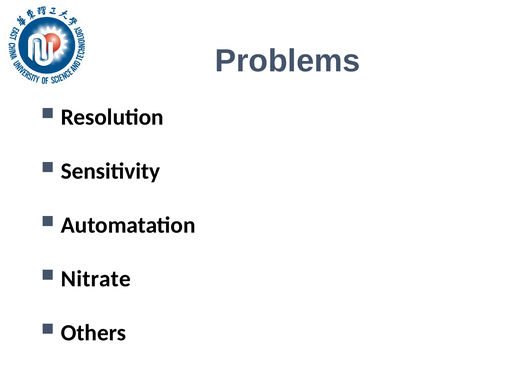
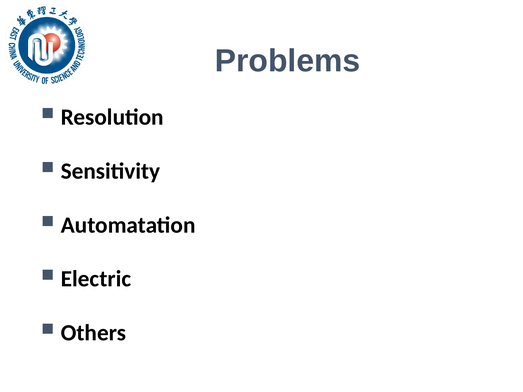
Nitrate: Nitrate -> Electric
